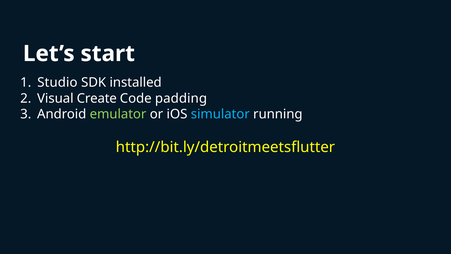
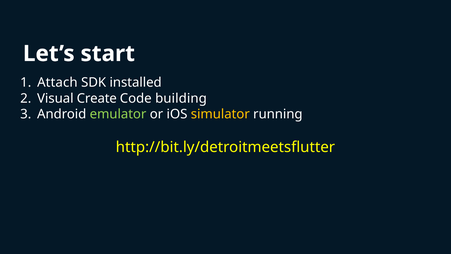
Studio: Studio -> Attach
padding: padding -> building
simulator colour: light blue -> yellow
